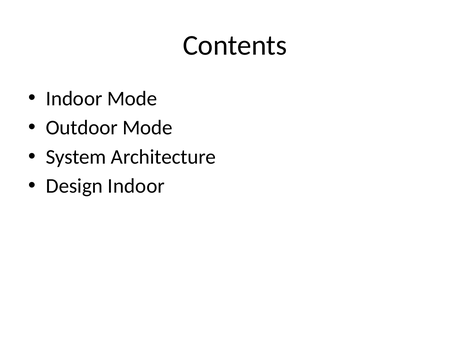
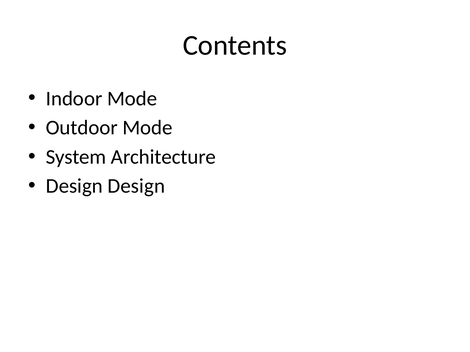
Design Indoor: Indoor -> Design
